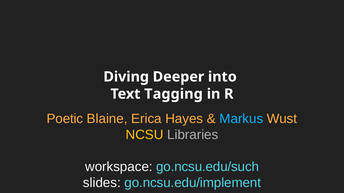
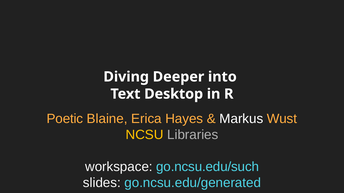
Tagging: Tagging -> Desktop
Markus colour: light blue -> white
go.ncsu.edu/implement: go.ncsu.edu/implement -> go.ncsu.edu/generated
